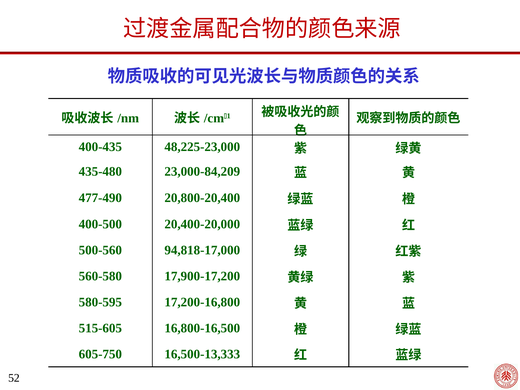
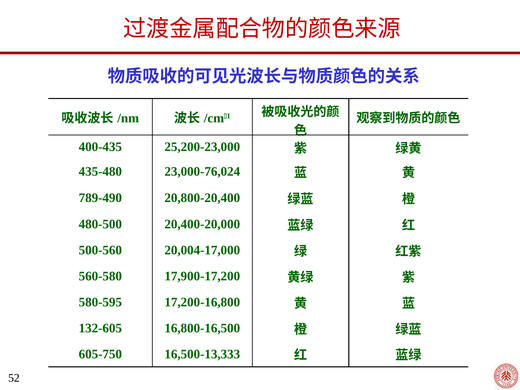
48,225-23,000: 48,225-23,000 -> 25,200-23,000
23,000-84,209: 23,000-84,209 -> 23,000-76,024
477-490: 477-490 -> 789-490
400-500: 400-500 -> 480-500
94,818-17,000: 94,818-17,000 -> 20,004-17,000
515-605: 515-605 -> 132-605
